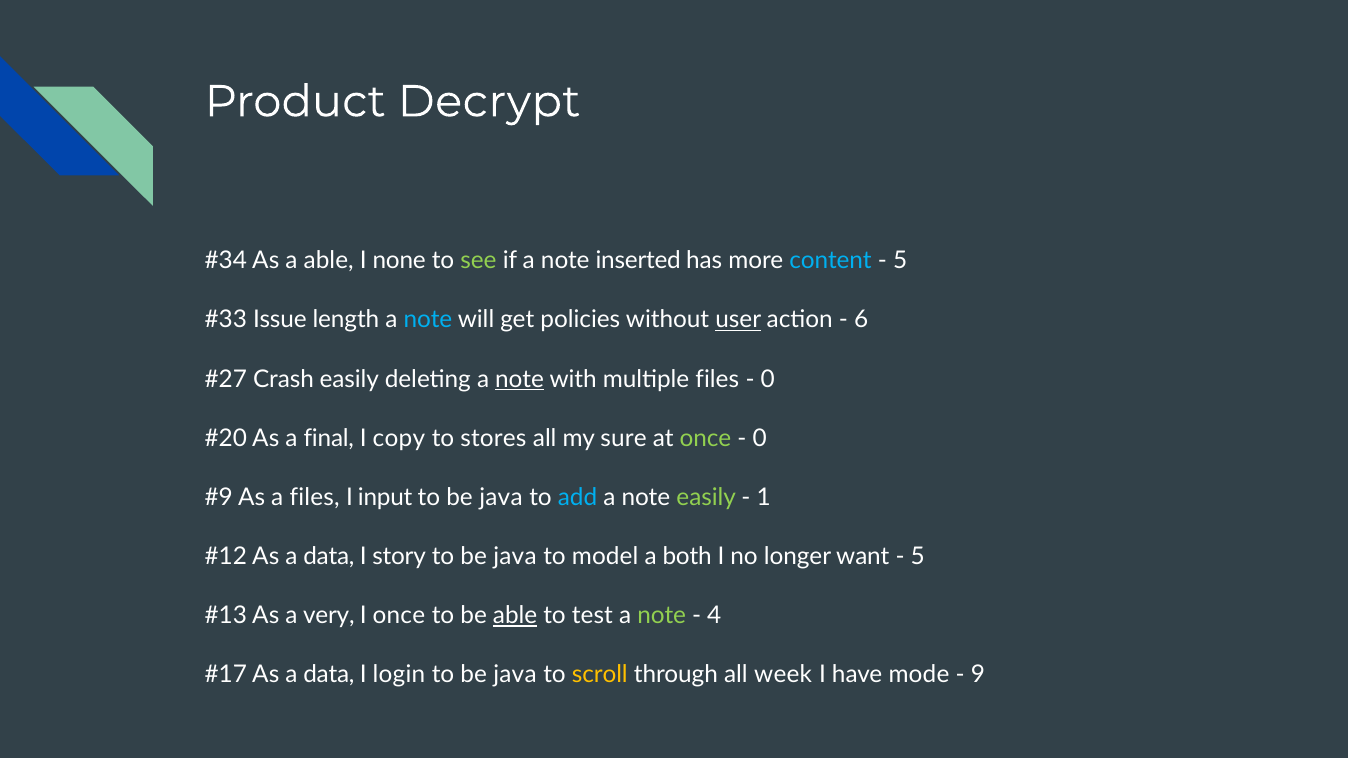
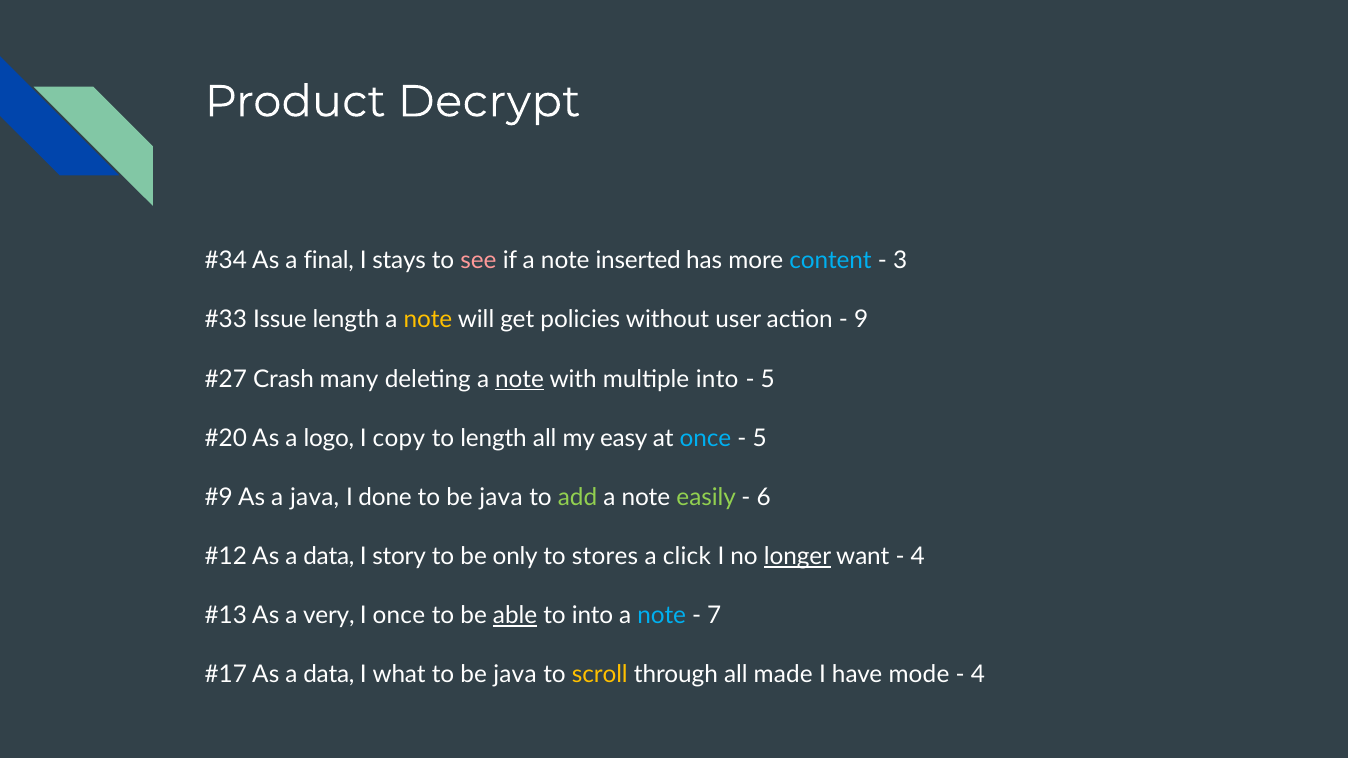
a able: able -> final
none: none -> stays
see colour: light green -> pink
5 at (900, 261): 5 -> 3
note at (428, 320) colour: light blue -> yellow
user underline: present -> none
6: 6 -> 9
Crash easily: easily -> many
multiple files: files -> into
0 at (768, 379): 0 -> 5
final: final -> logo
to stores: stores -> length
sure: sure -> easy
once at (705, 438) colour: light green -> light blue
0 at (760, 438): 0 -> 5
a files: files -> java
input: input -> done
add colour: light blue -> light green
1: 1 -> 6
java at (515, 557): java -> only
model: model -> stores
both: both -> click
longer underline: none -> present
5 at (918, 557): 5 -> 4
to test: test -> into
note at (662, 616) colour: light green -> light blue
4: 4 -> 7
login: login -> what
week: week -> made
9 at (978, 675): 9 -> 4
